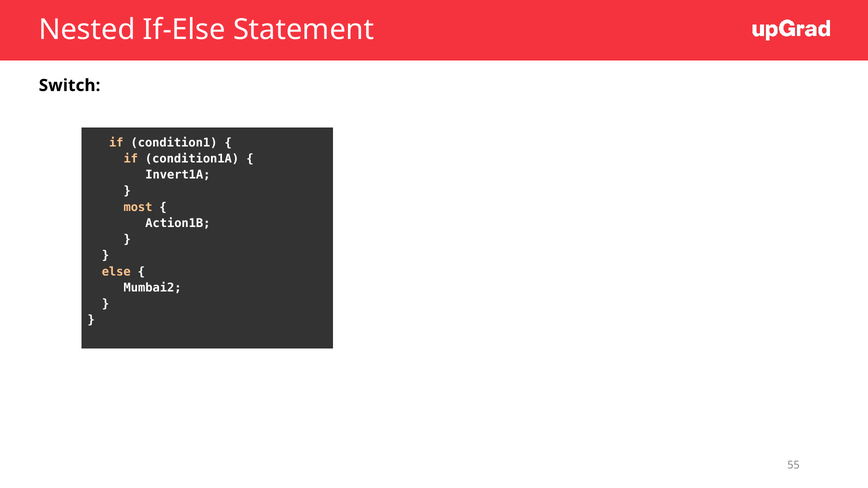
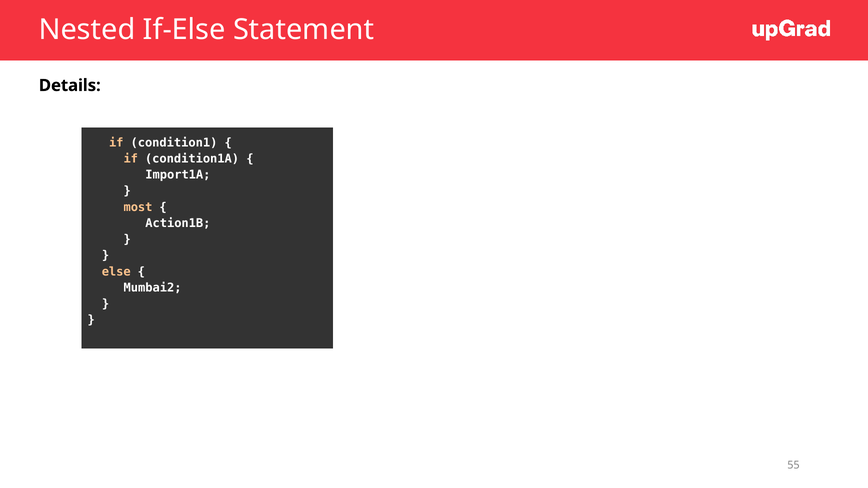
Switch: Switch -> Details
Invert1A: Invert1A -> Import1A
